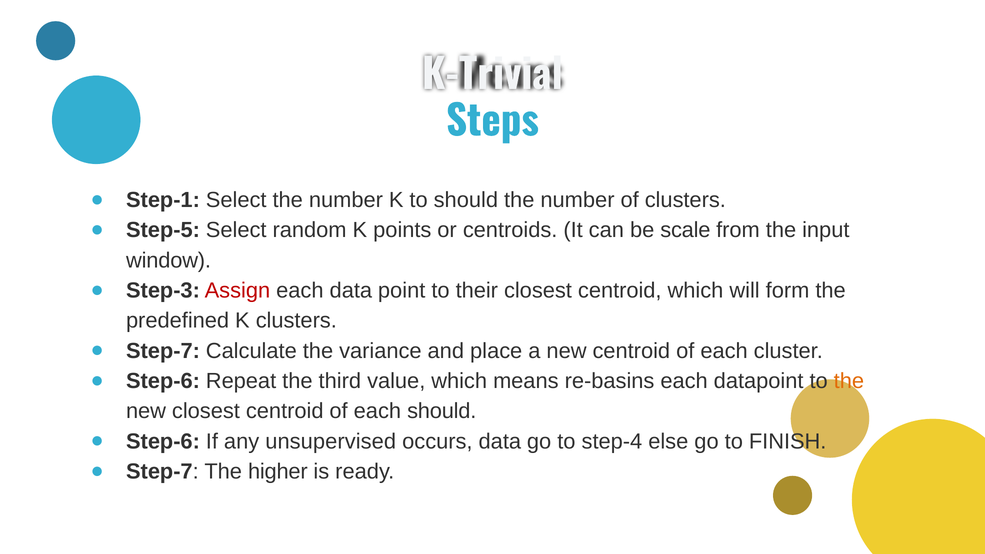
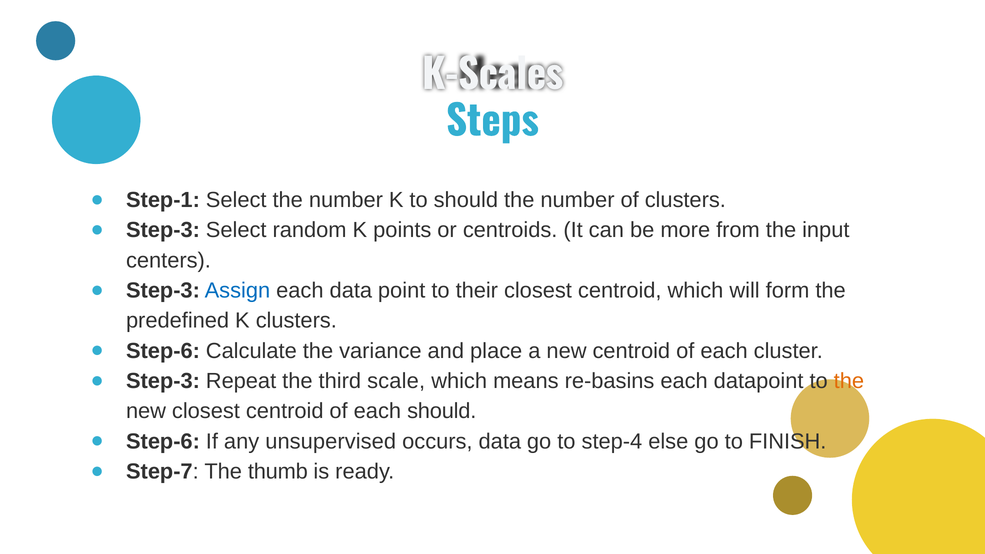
K-Trivial: K-Trivial -> K-Scales
Step-5 at (163, 230): Step-5 -> Step-3
scale: scale -> more
window: window -> centers
Assign colour: red -> blue
Step-7 at (163, 351): Step-7 -> Step-6
Step-6 at (163, 381): Step-6 -> Step-3
value: value -> scale
higher: higher -> thumb
